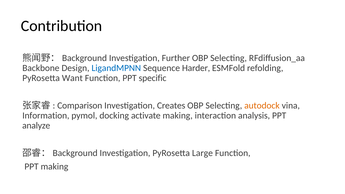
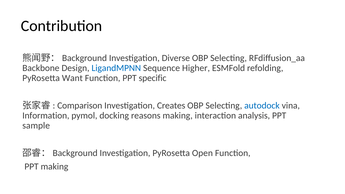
Further: Further -> Diverse
Harder: Harder -> Higher
autodock colour: orange -> blue
activate: activate -> reasons
analyze: analyze -> sample
Large: Large -> Open
